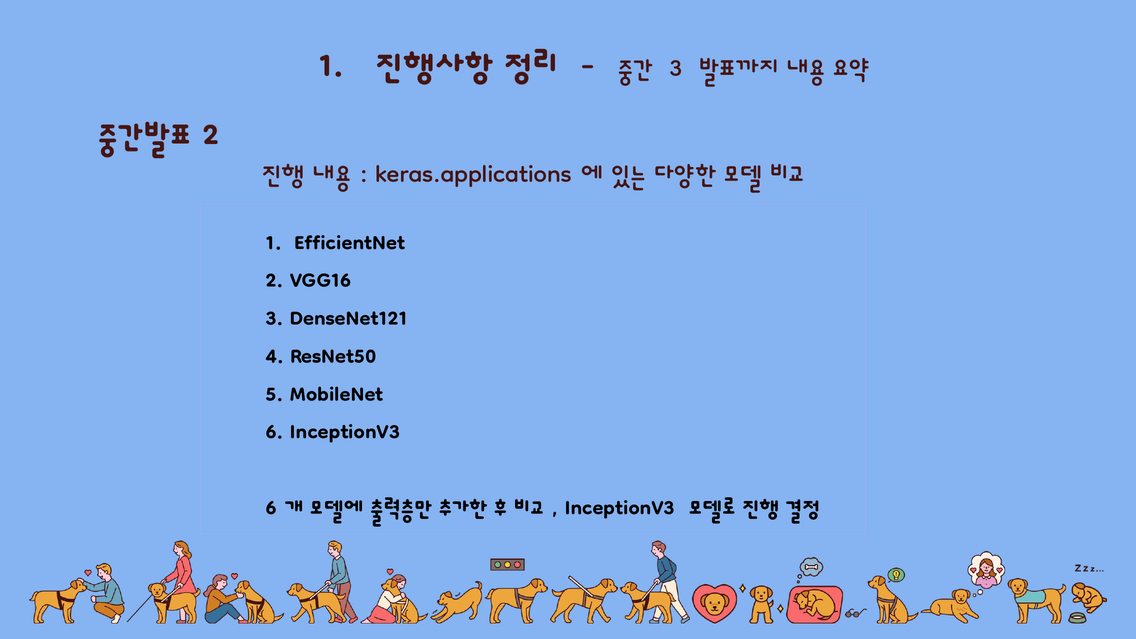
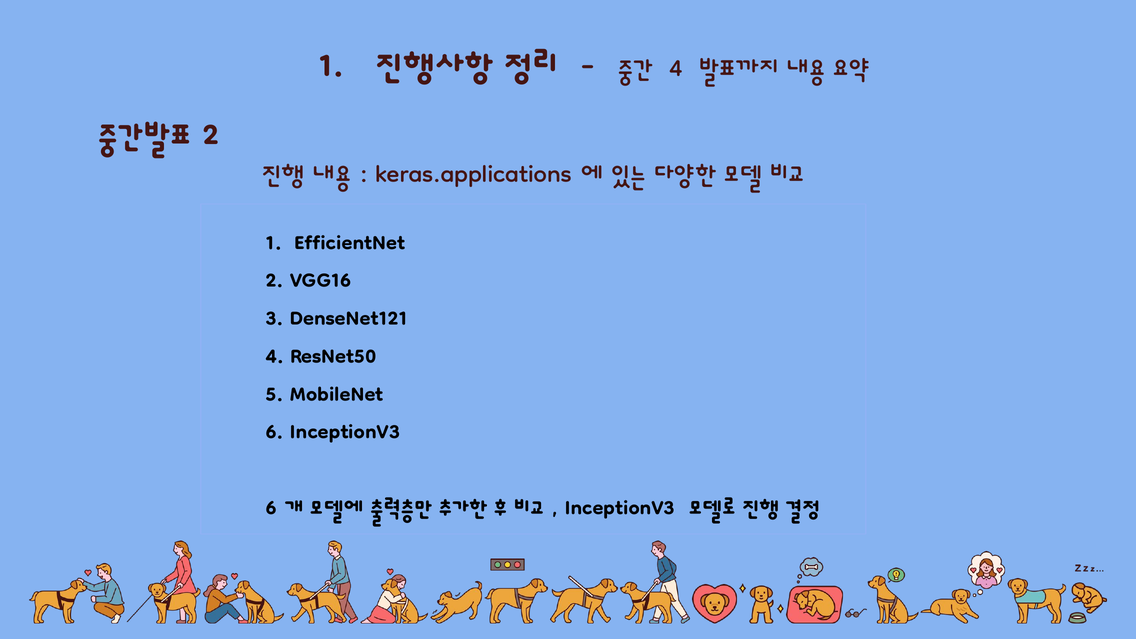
3 at (676, 63): 3 -> 4
